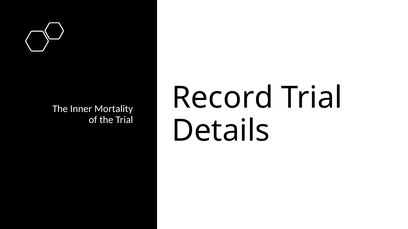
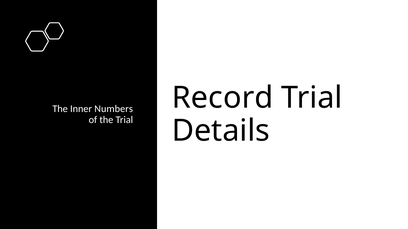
Mortality: Mortality -> Numbers
